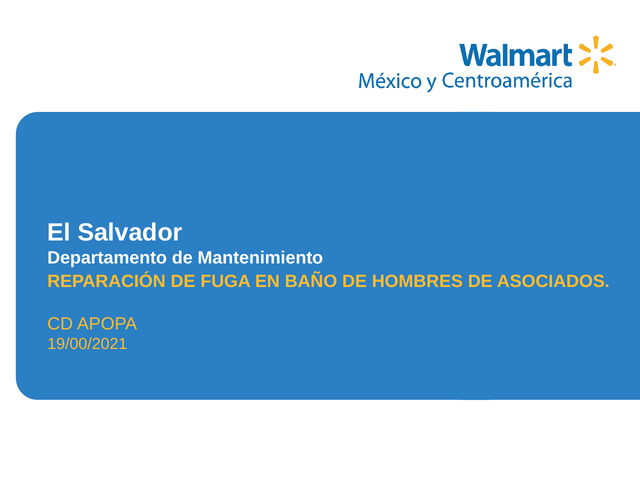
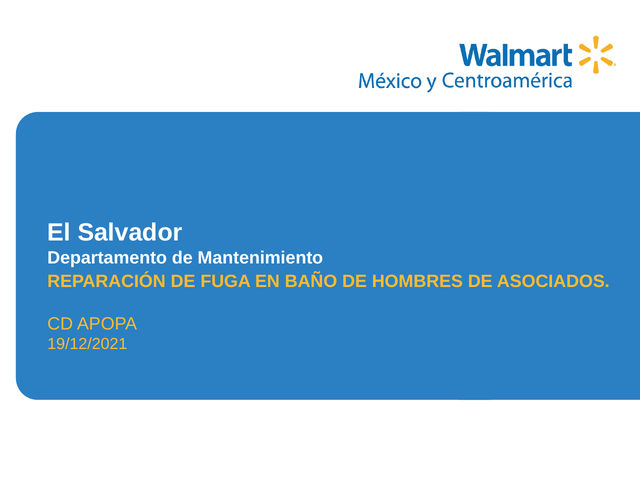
19/00/2021: 19/00/2021 -> 19/12/2021
